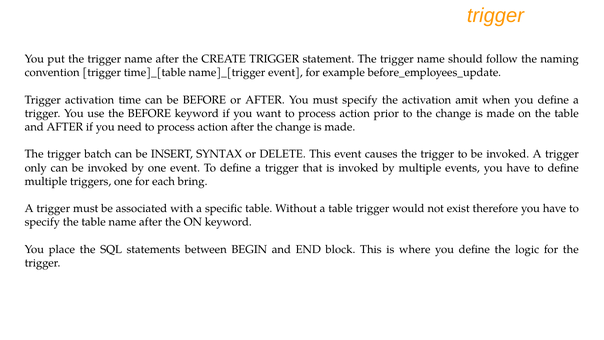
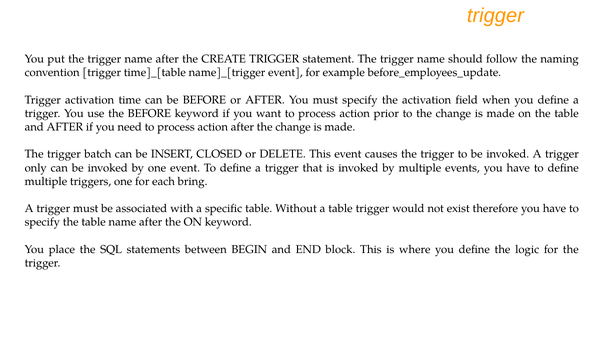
amit: amit -> field
SYNTAX: SYNTAX -> CLOSED
